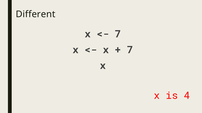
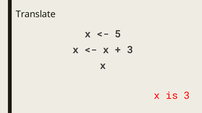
Different: Different -> Translate
7 at (118, 34): 7 -> 5
7 at (130, 50): 7 -> 3
is 4: 4 -> 3
